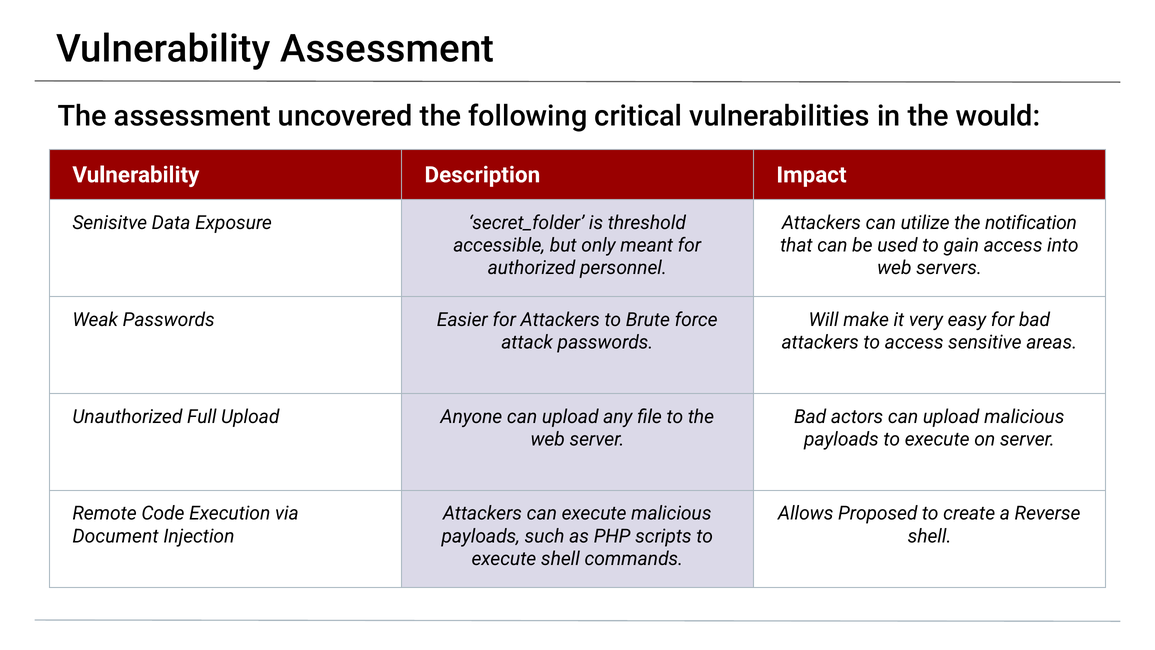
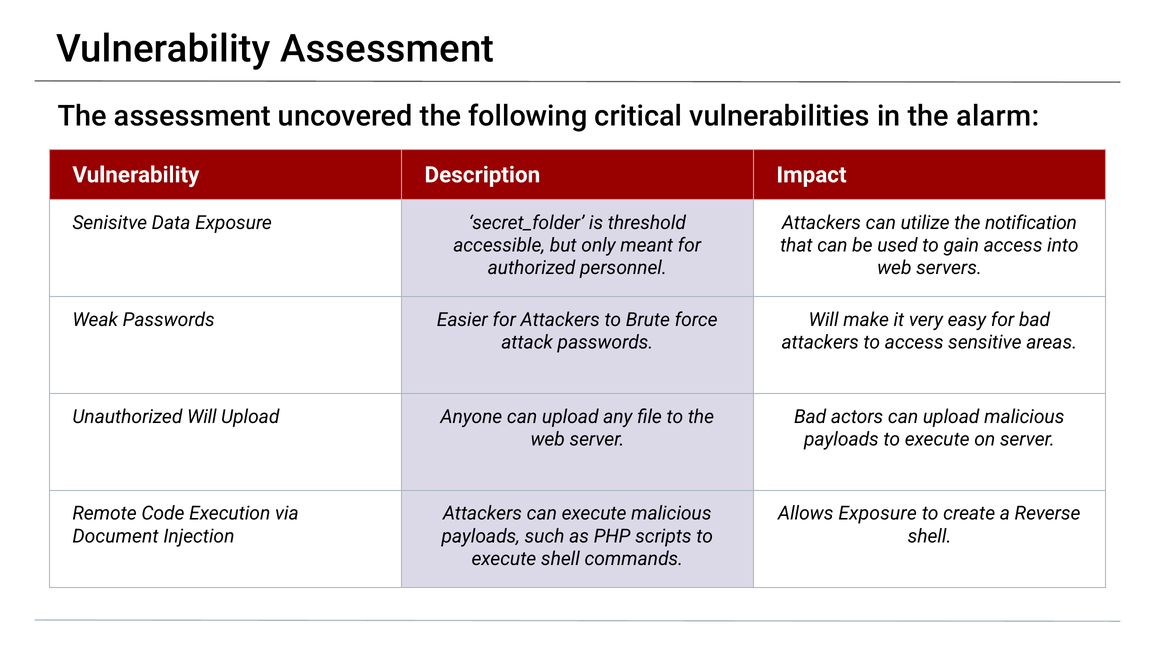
would: would -> alarm
Unauthorized Full: Full -> Will
Allows Proposed: Proposed -> Exposure
